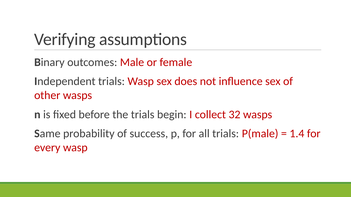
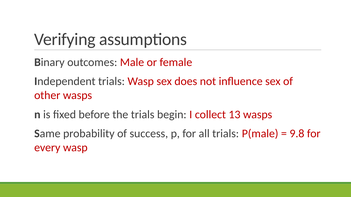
32: 32 -> 13
1.4: 1.4 -> 9.8
